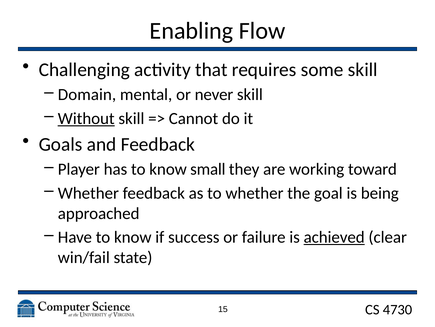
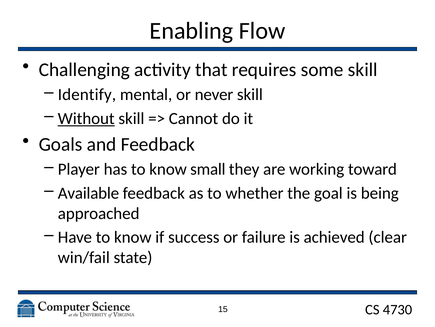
Domain: Domain -> Identify
Whether at (88, 193): Whether -> Available
achieved underline: present -> none
